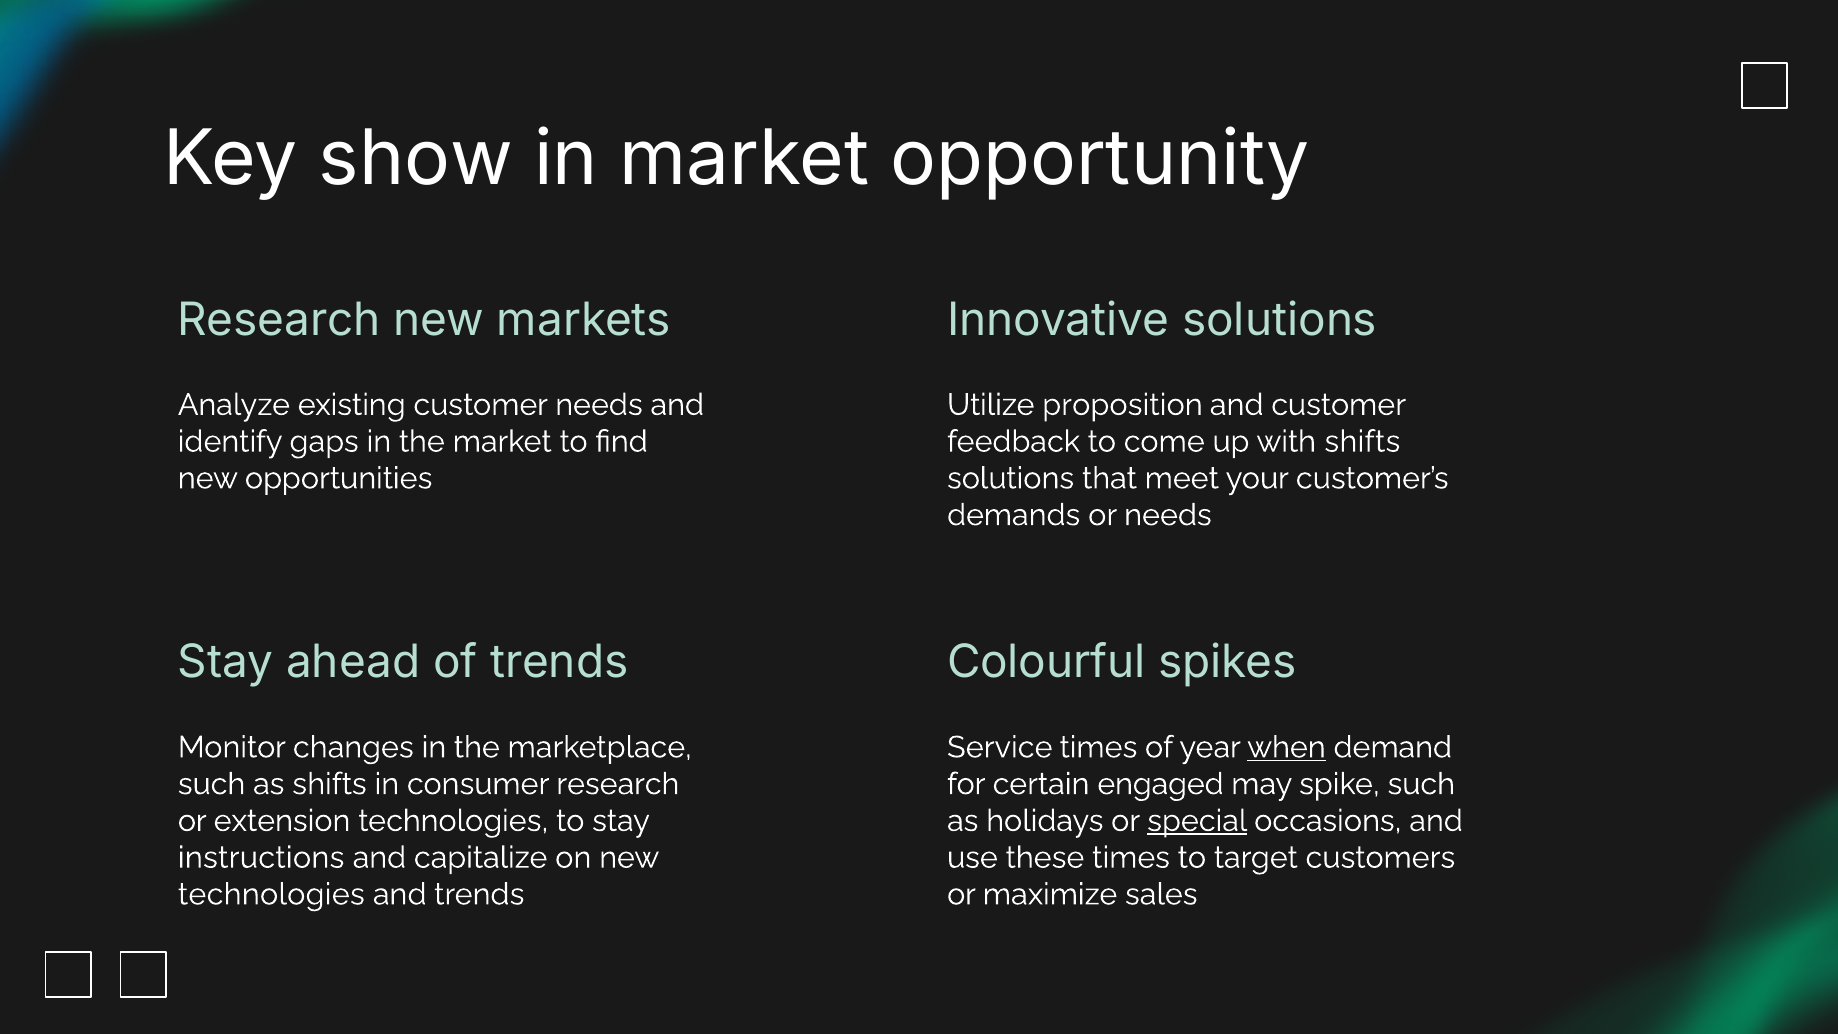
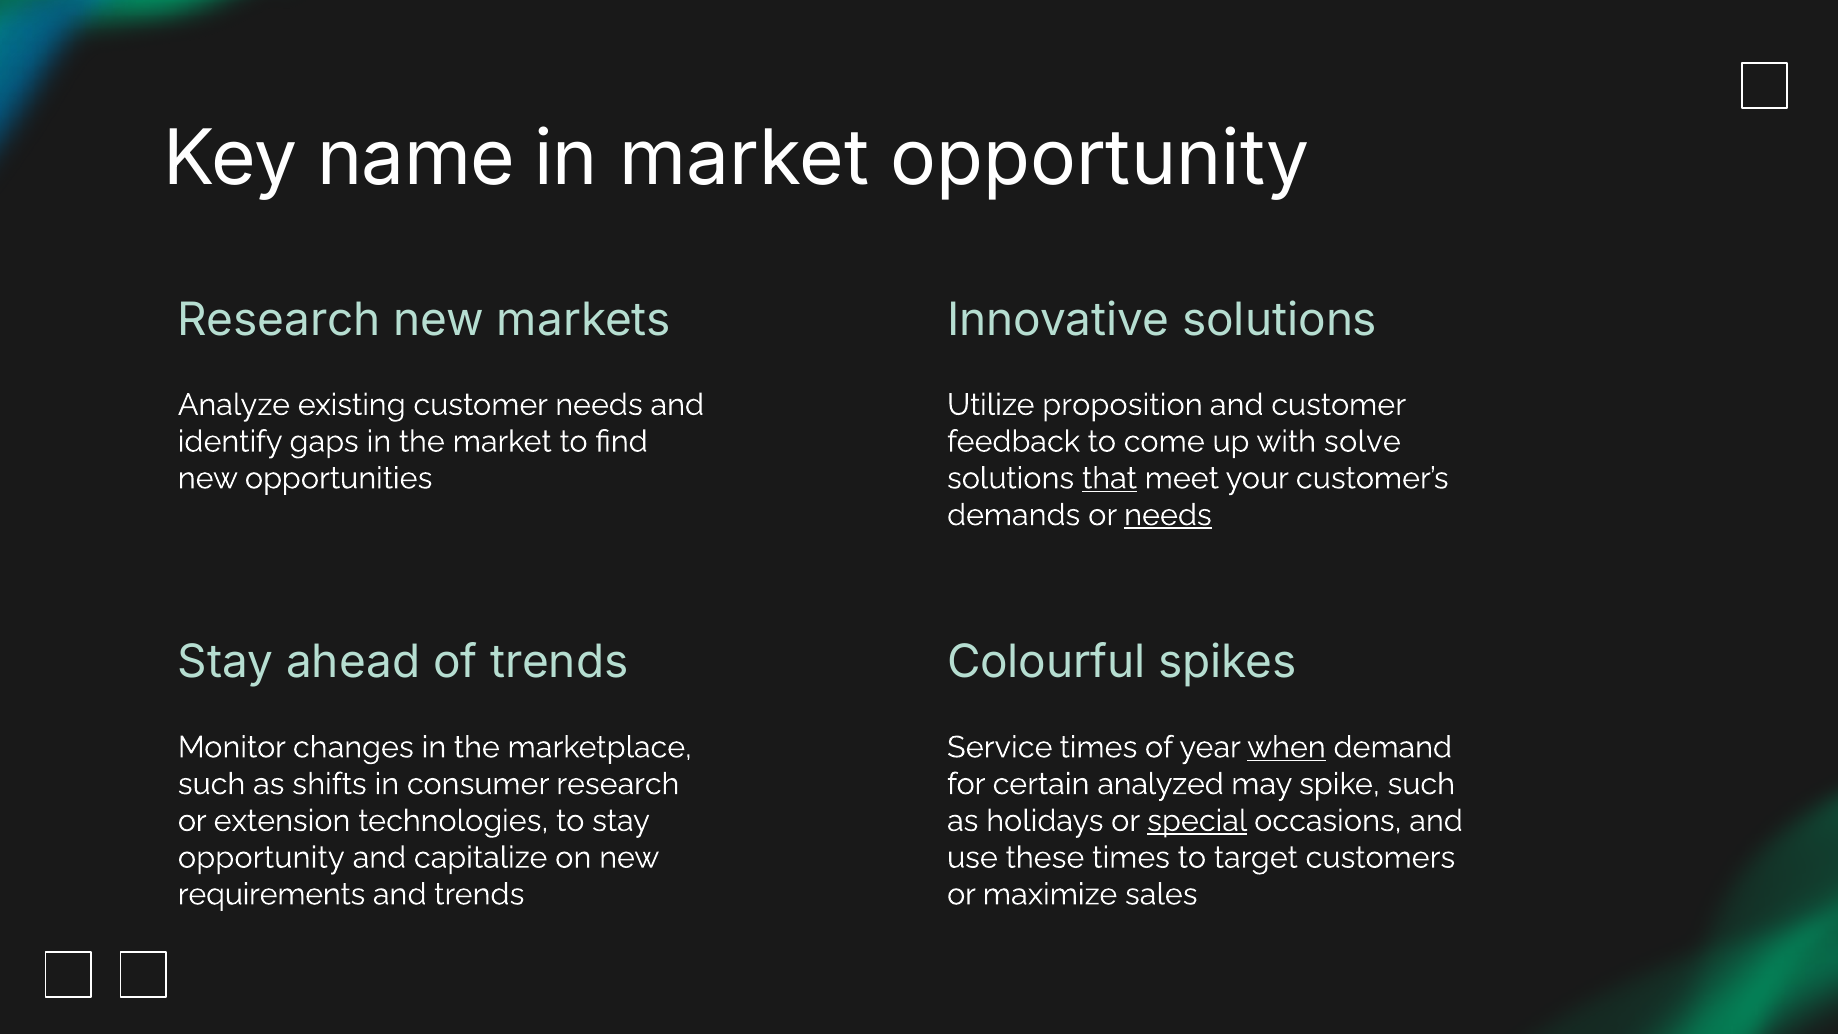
show: show -> name
with shifts: shifts -> solve
that underline: none -> present
needs at (1168, 515) underline: none -> present
engaged: engaged -> analyzed
instructions at (261, 858): instructions -> opportunity
technologies at (271, 894): technologies -> requirements
